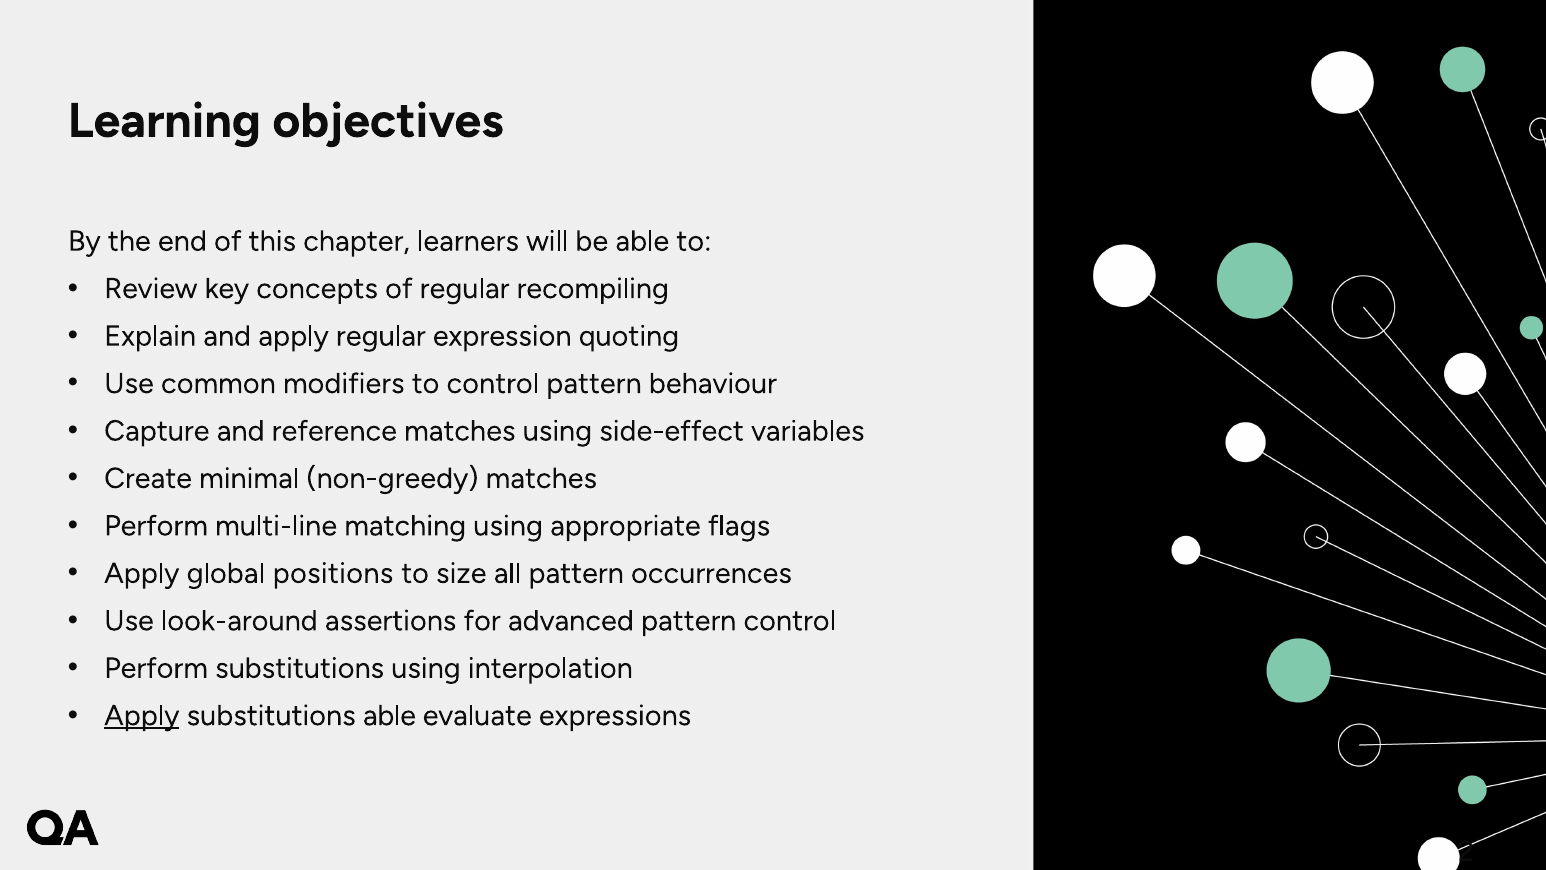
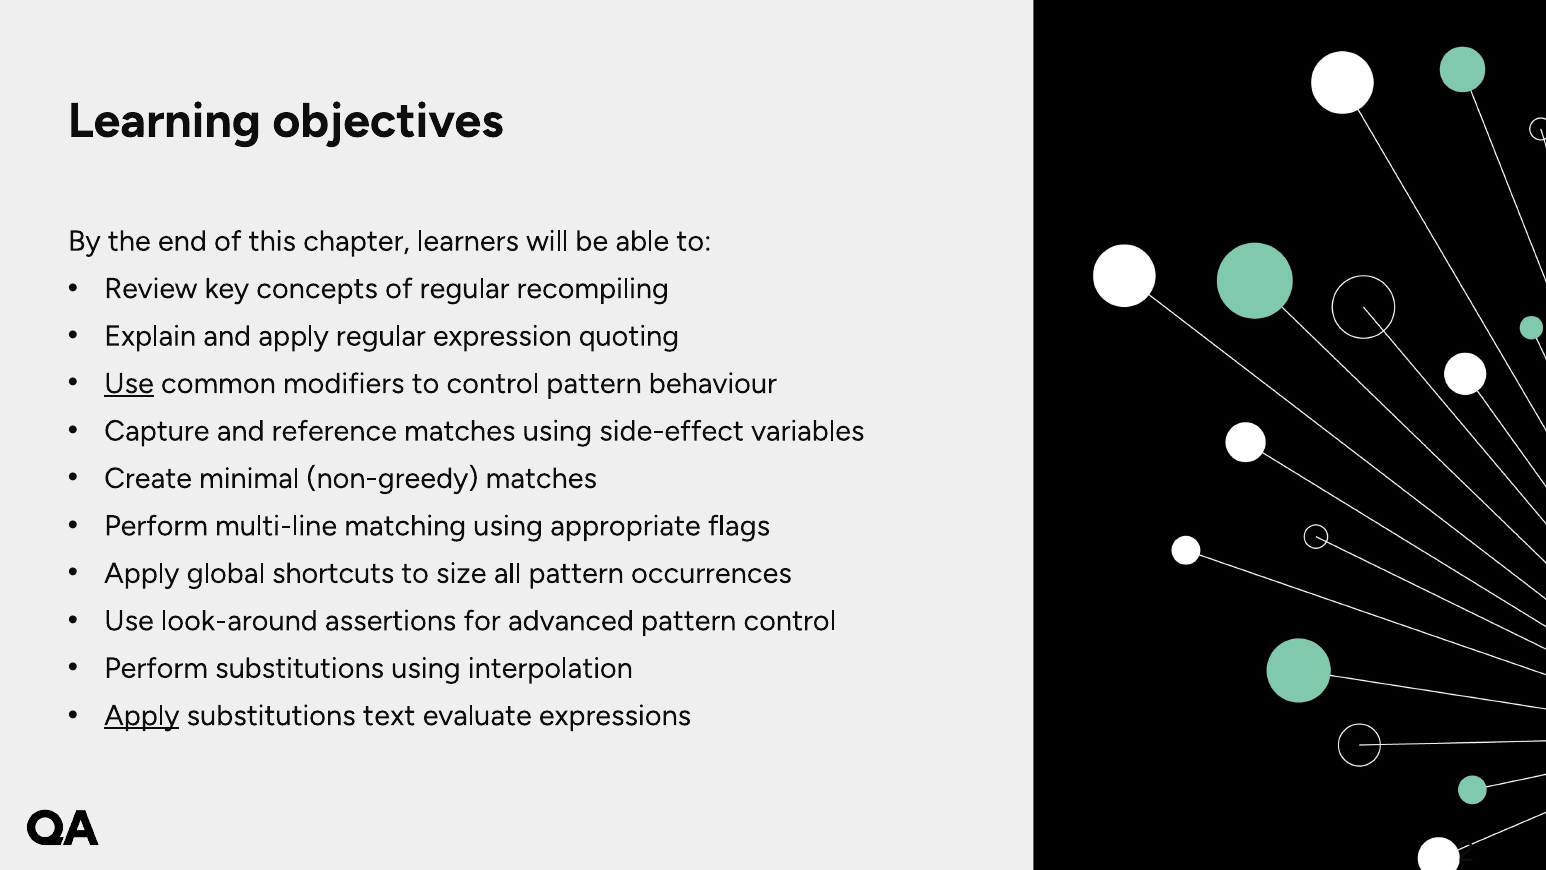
Use at (129, 383) underline: none -> present
positions: positions -> shortcuts
substitutions able: able -> text
